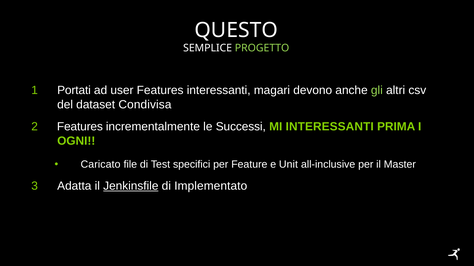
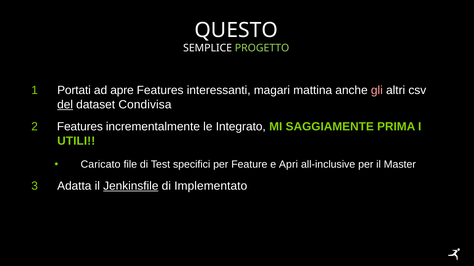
user: user -> apre
devono: devono -> mattina
gli colour: light green -> pink
del underline: none -> present
Successi: Successi -> Integrato
MI INTERESSANTI: INTERESSANTI -> SAGGIAMENTE
OGNI: OGNI -> UTILI
Unit: Unit -> Apri
